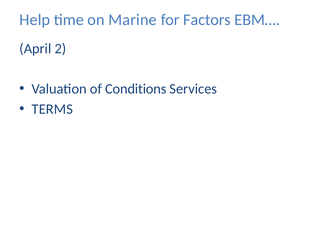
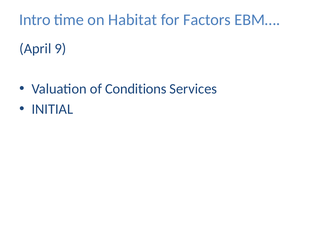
Help: Help -> Intro
Marine: Marine -> Habitat
2: 2 -> 9
TERMS: TERMS -> INITIAL
